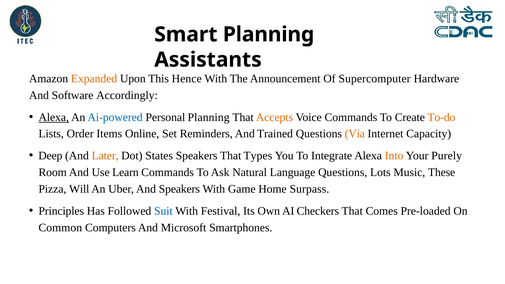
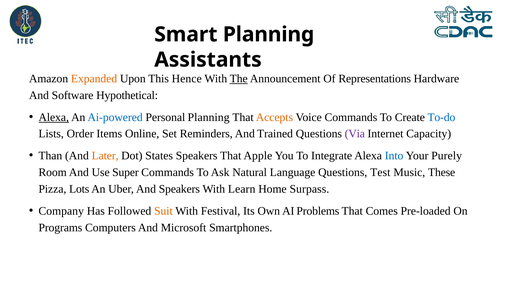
The underline: none -> present
Supercomputer: Supercomputer -> Representations
Accordingly: Accordingly -> Hypothetical
To-do colour: orange -> blue
Via colour: orange -> purple
Deep: Deep -> Than
Types: Types -> Apple
Into colour: orange -> blue
Learn: Learn -> Super
Lots: Lots -> Test
Will: Will -> Lots
Game: Game -> Learn
Principles: Principles -> Company
Suit colour: blue -> orange
Checkers: Checkers -> Problems
Common: Common -> Programs
